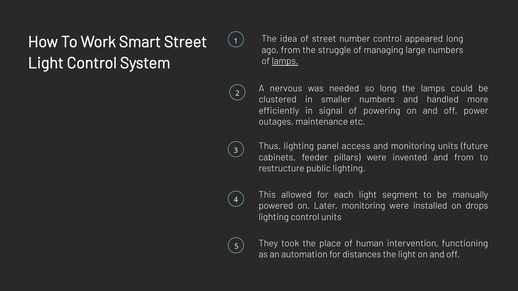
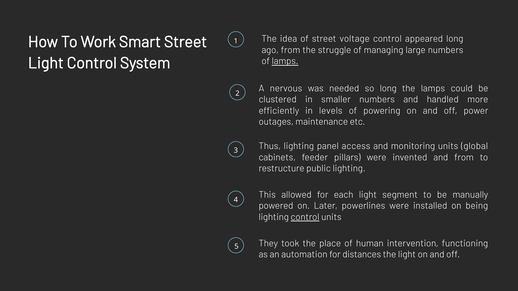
number: number -> voltage
signal: signal -> levels
future: future -> global
Later monitoring: monitoring -> powerlines
drops: drops -> being
control at (305, 217) underline: none -> present
